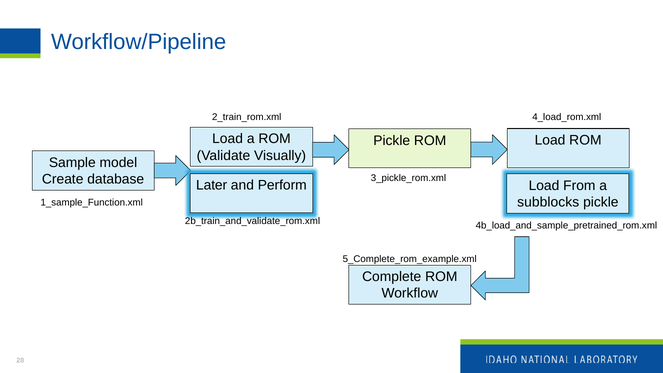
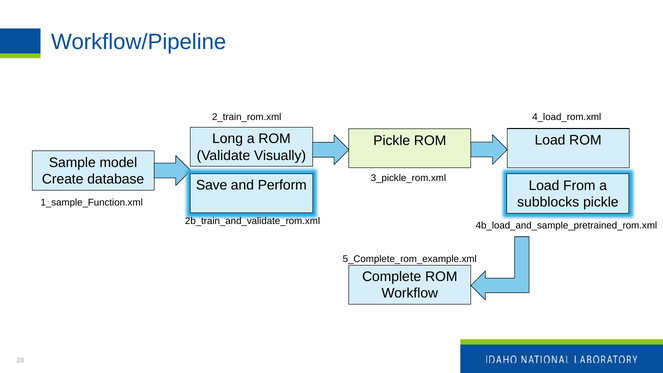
Load at (228, 139): Load -> Long
Later: Later -> Save
